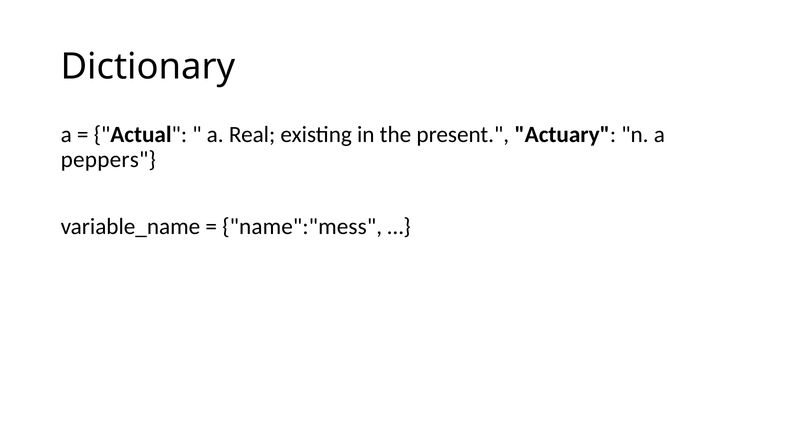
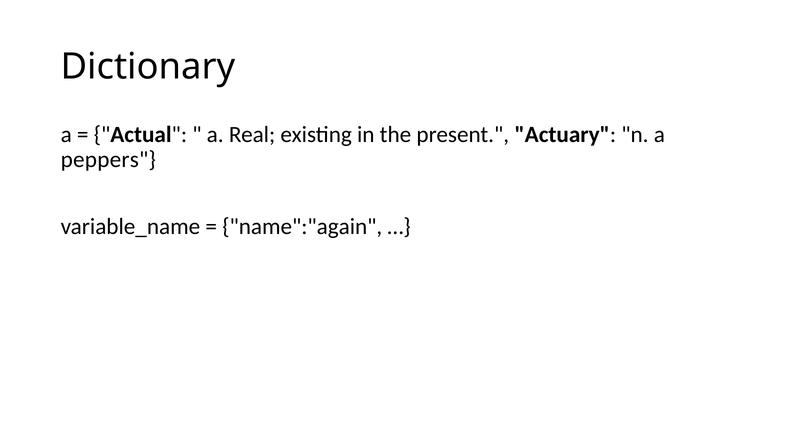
name":"mess: name":"mess -> name":"again
